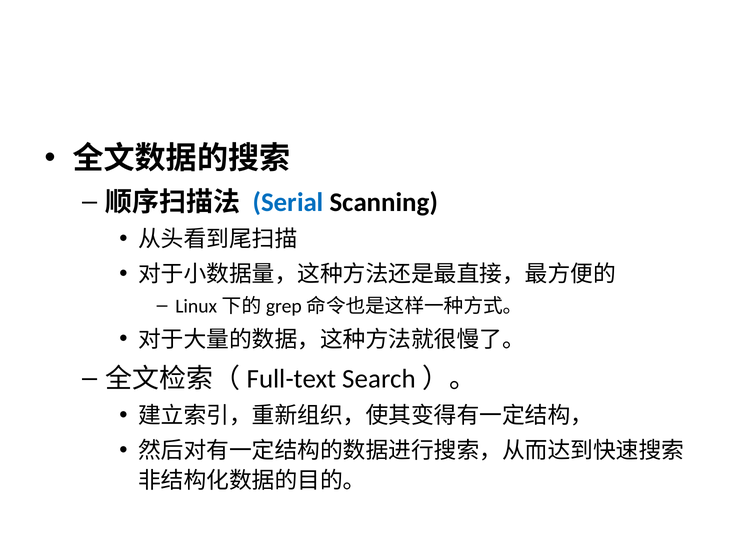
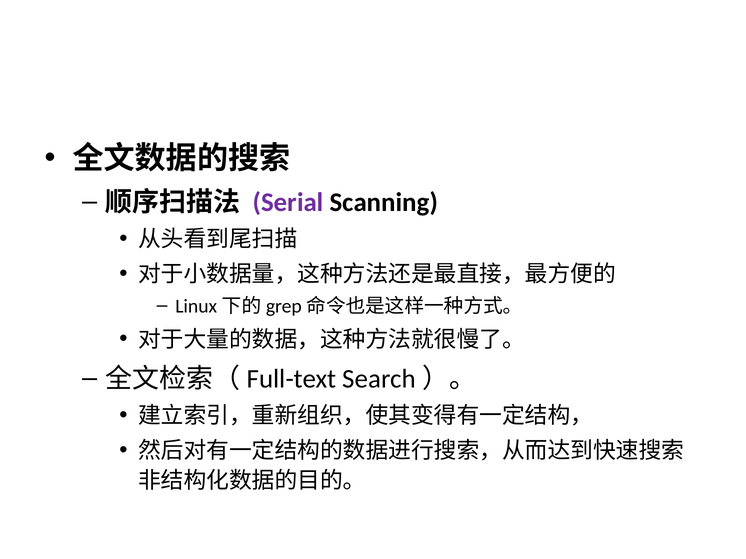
Serial colour: blue -> purple
